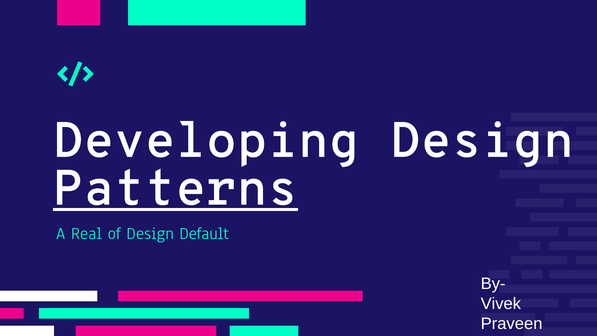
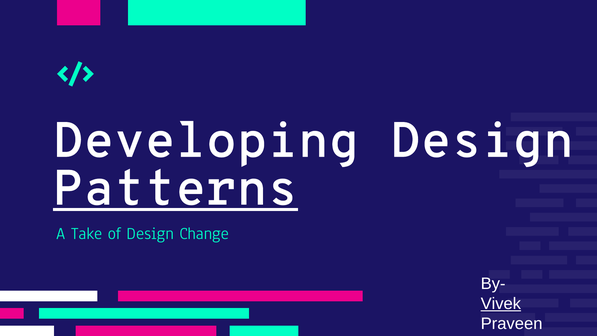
Real: Real -> Take
Default: Default -> Change
Vivek underline: none -> present
